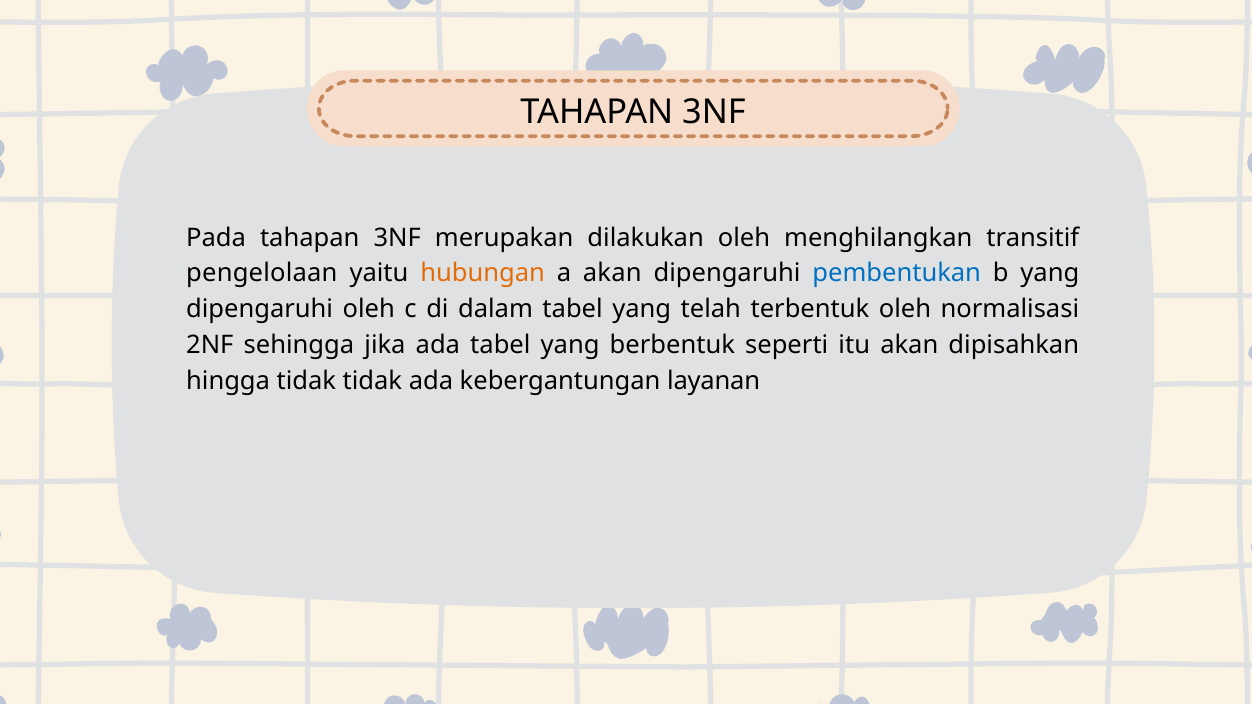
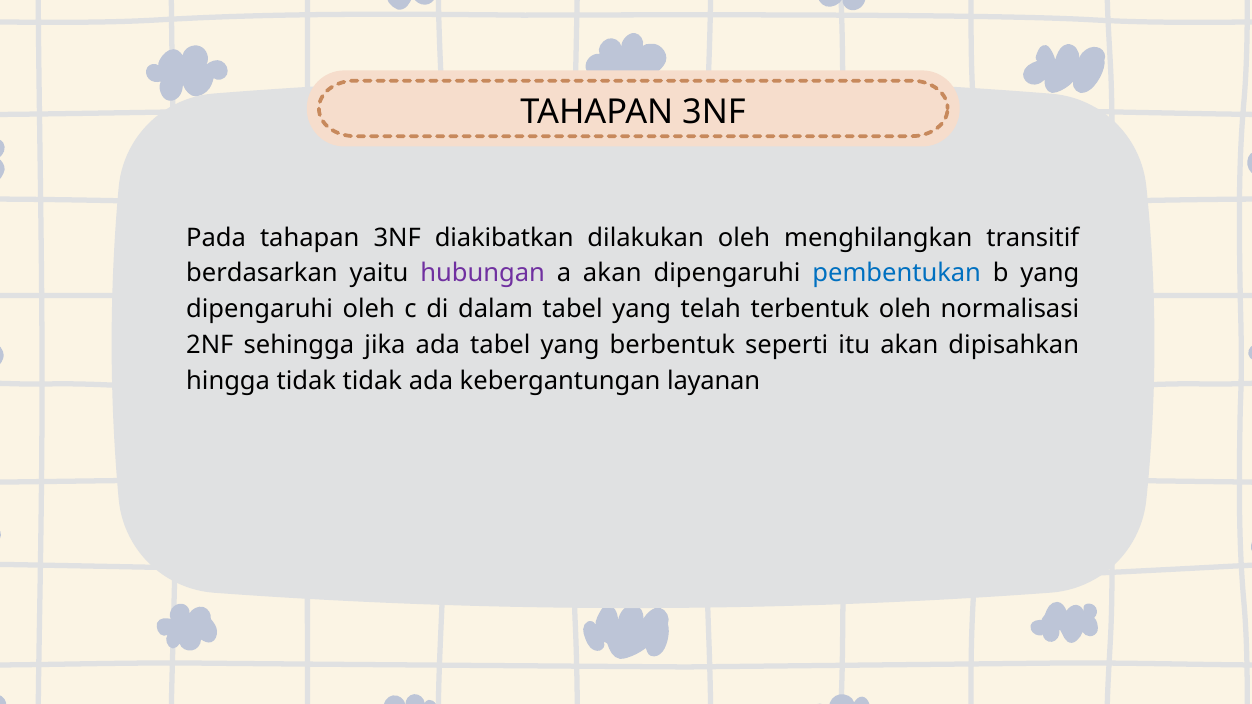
merupakan: merupakan -> diakibatkan
pengelolaan: pengelolaan -> berdasarkan
hubungan colour: orange -> purple
